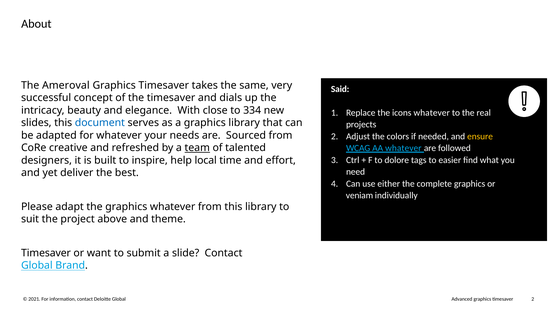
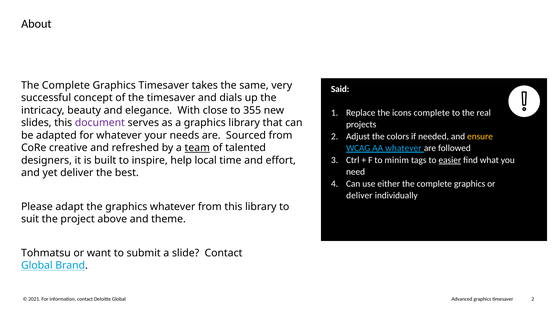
Ameroval at (66, 85): Ameroval -> Complete
334: 334 -> 355
icons whatever: whatever -> complete
document colour: blue -> purple
dolore: dolore -> minim
easier underline: none -> present
veniam at (359, 196): veniam -> deliver
Timesaver at (46, 253): Timesaver -> Tohmatsu
